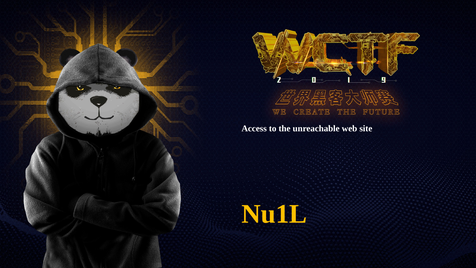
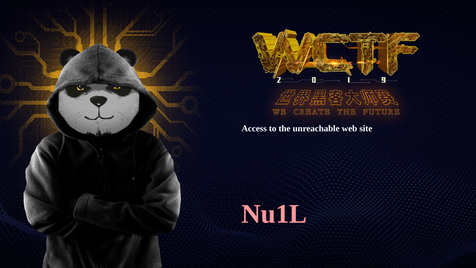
Nu1L colour: yellow -> pink
